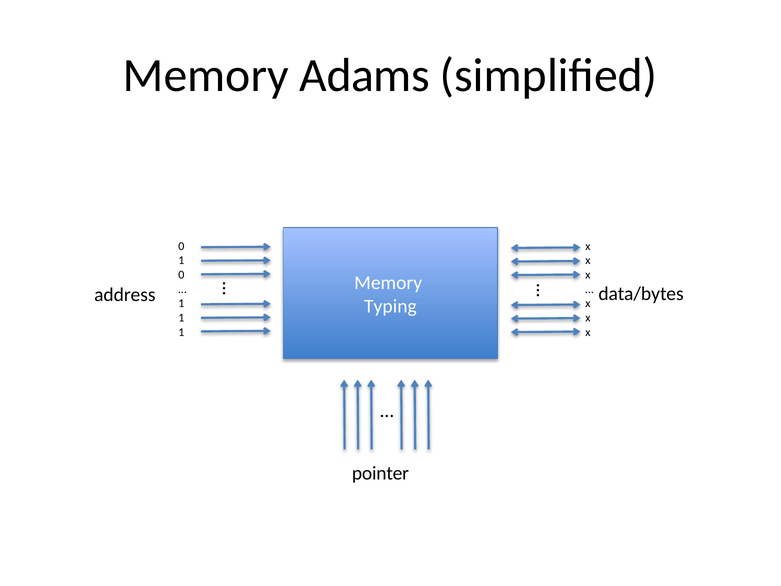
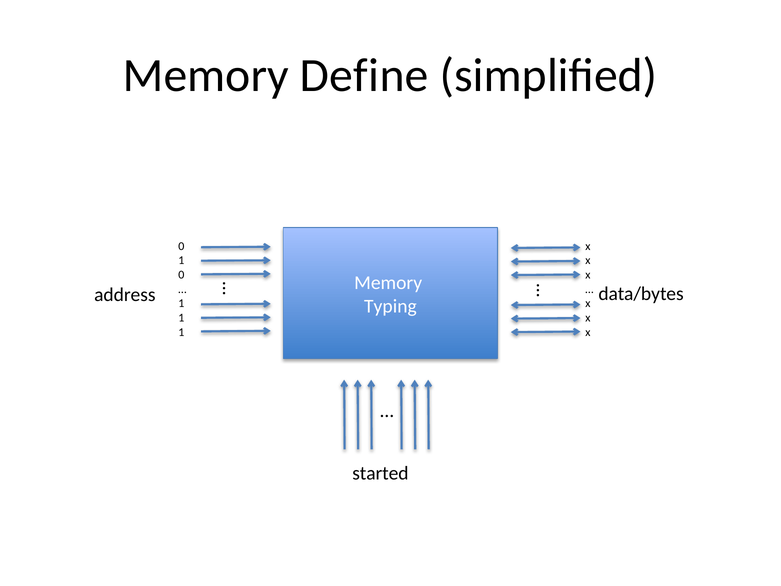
Adams: Adams -> Define
pointer: pointer -> started
